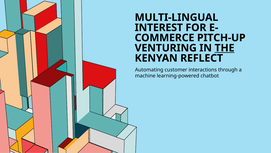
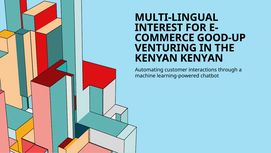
PITCH-UP: PITCH-UP -> GOOD-UP
THE underline: present -> none
KENYAN REFLECT: REFLECT -> KENYAN
